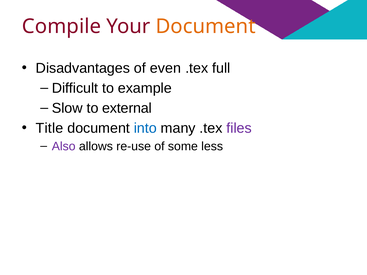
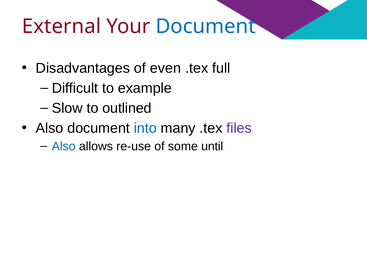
Compile: Compile -> External
Document at (206, 26) colour: orange -> blue
external: external -> outlined
Title at (50, 128): Title -> Also
Also at (64, 146) colour: purple -> blue
less: less -> until
